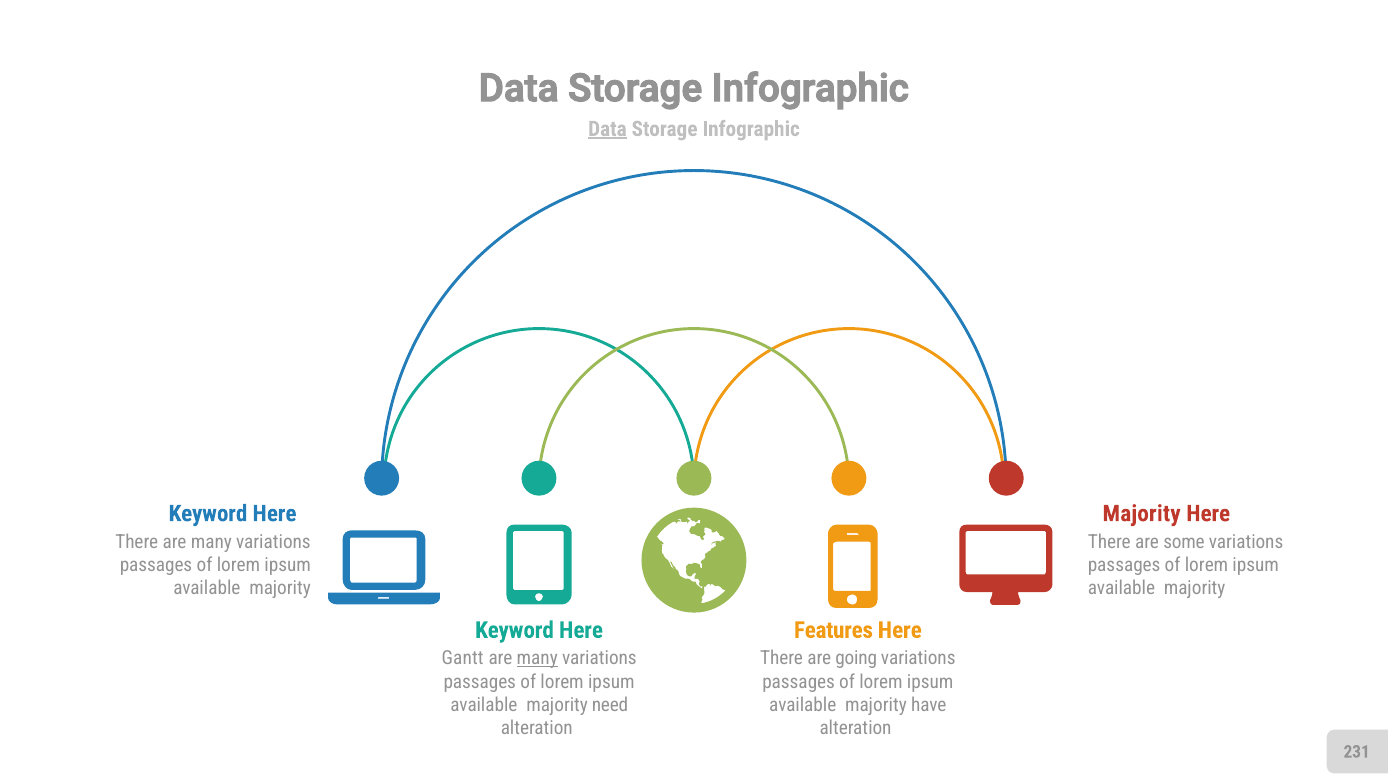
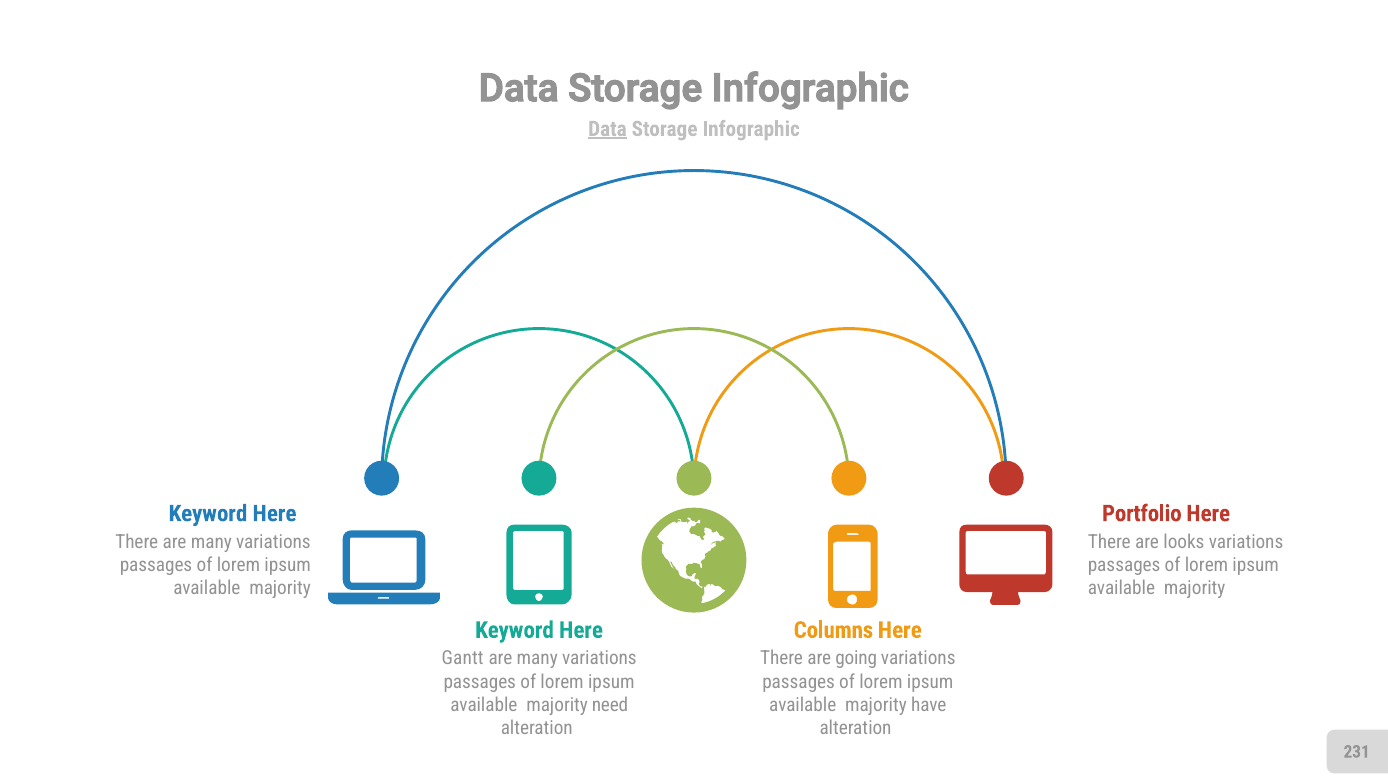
Majority at (1142, 513): Majority -> Portfolio
some: some -> looks
Features: Features -> Columns
many at (537, 658) underline: present -> none
